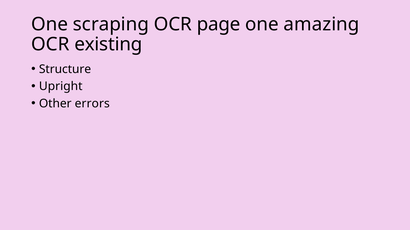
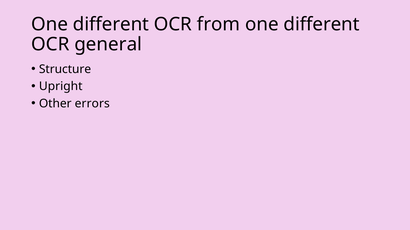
scraping at (111, 24): scraping -> different
page: page -> from
amazing at (322, 24): amazing -> different
existing: existing -> general
